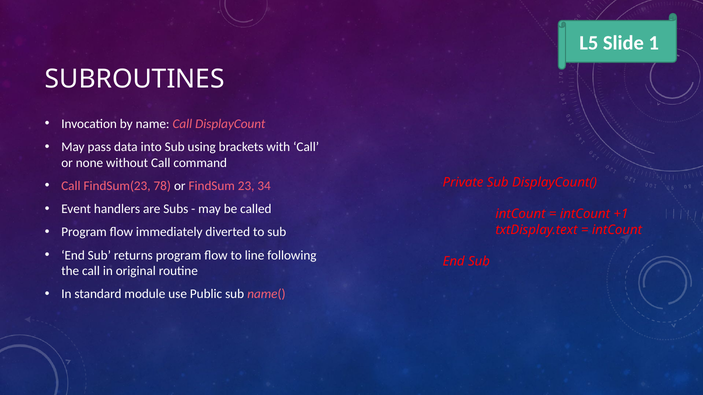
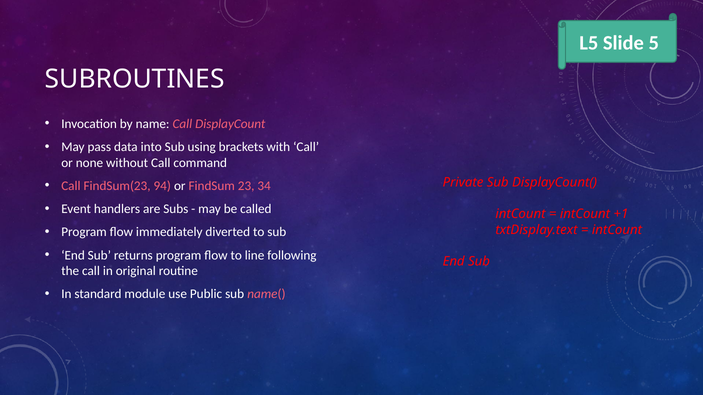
1: 1 -> 5
78: 78 -> 94
